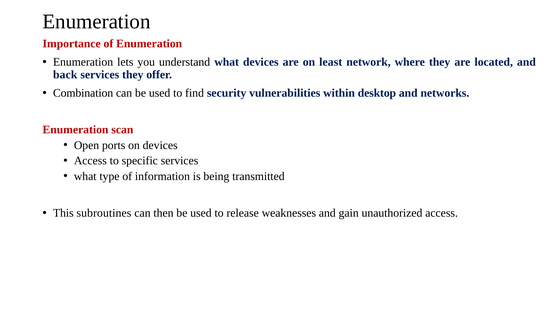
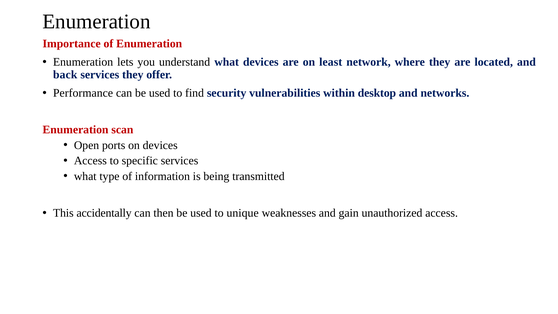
Combination: Combination -> Performance
subroutines: subroutines -> accidentally
release: release -> unique
